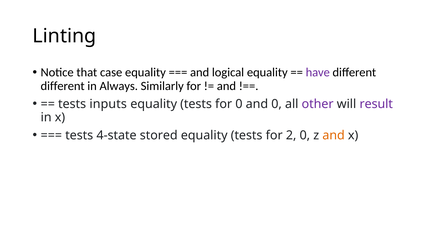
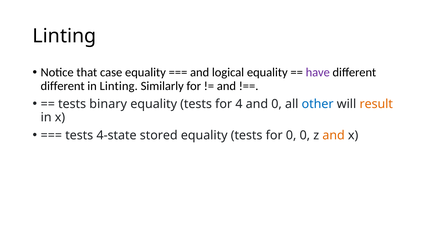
in Always: Always -> Linting
inputs: inputs -> binary
for 0: 0 -> 4
other colour: purple -> blue
result colour: purple -> orange
for 2: 2 -> 0
